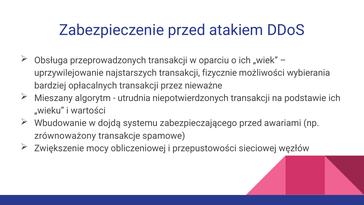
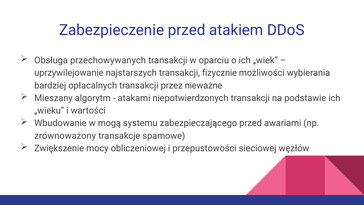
przeprowadzonych: przeprowadzonych -> przechowywanych
utrudnia: utrudnia -> atakami
dojdą: dojdą -> mogą
